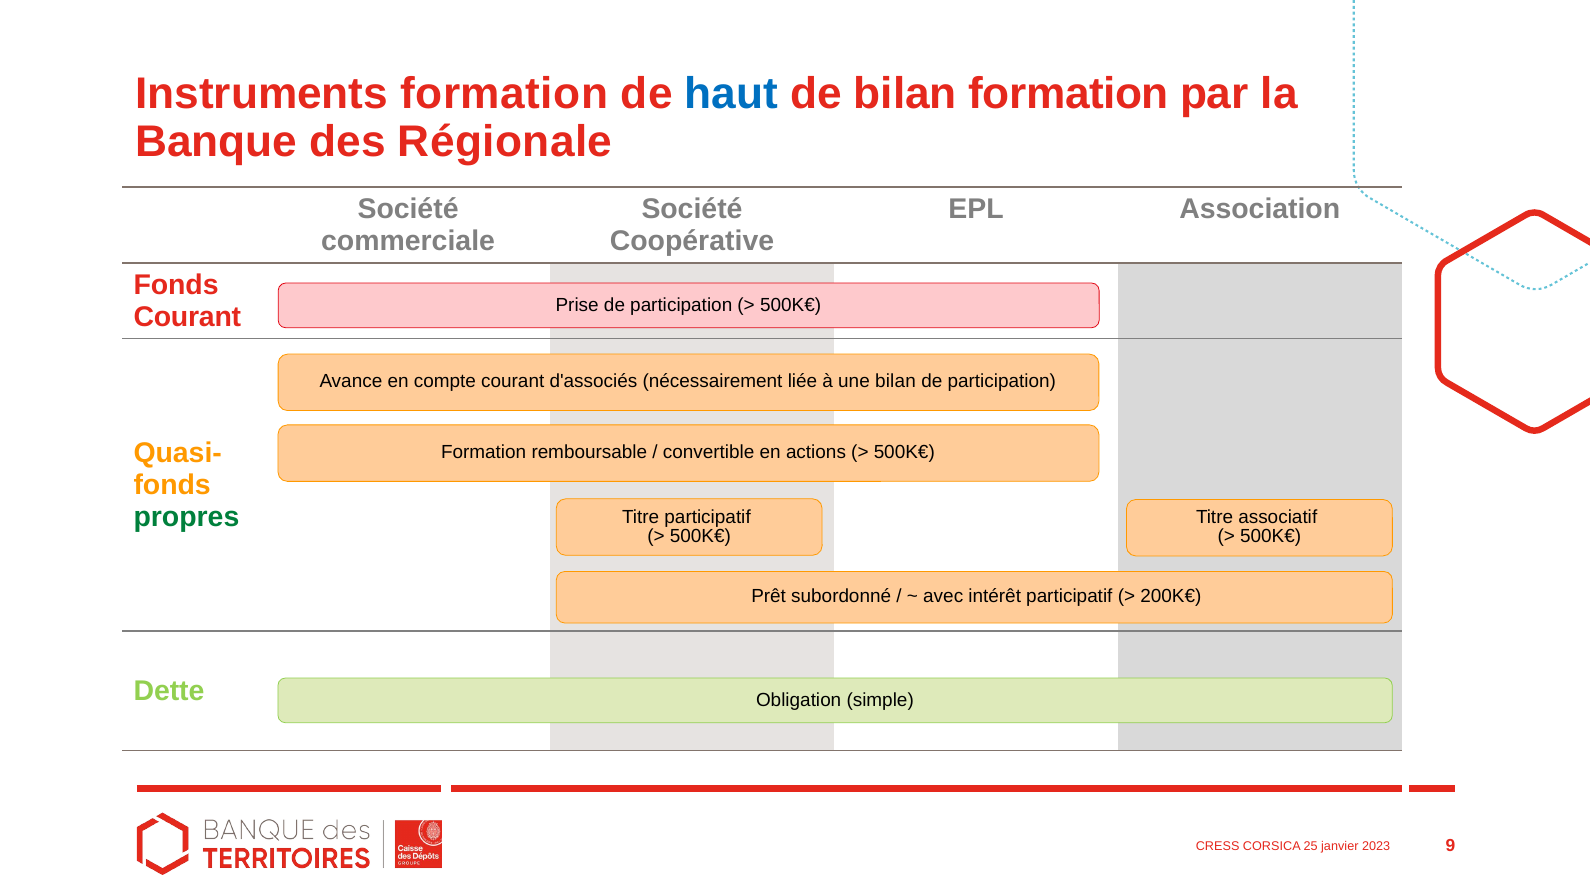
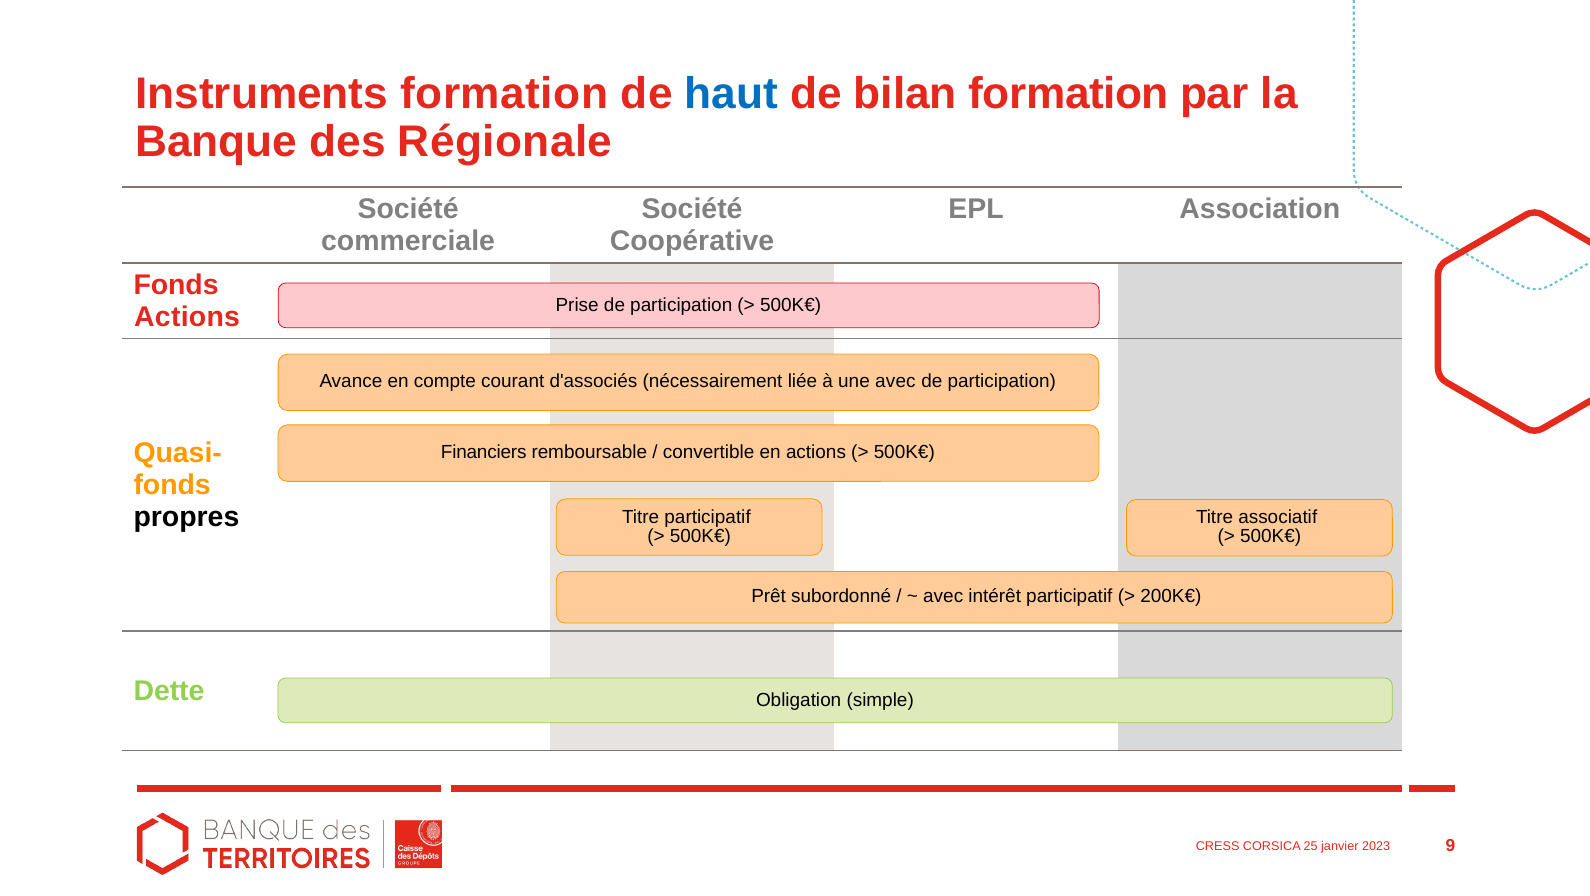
Courant at (187, 317): Courant -> Actions
une bilan: bilan -> avec
Formation at (484, 452): Formation -> Financiers
propres colour: green -> black
